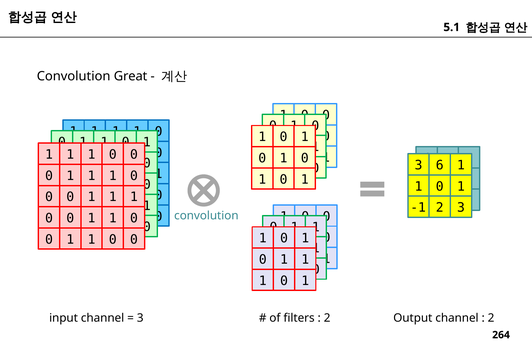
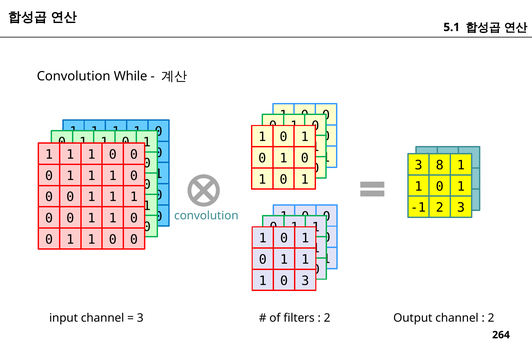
Great: Great -> While
6: 6 -> 8
1 at (305, 281): 1 -> 3
